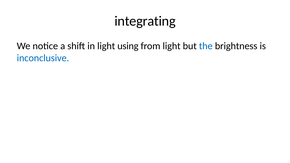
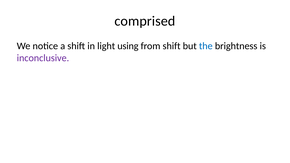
integrating: integrating -> comprised
from light: light -> shift
inconclusive colour: blue -> purple
